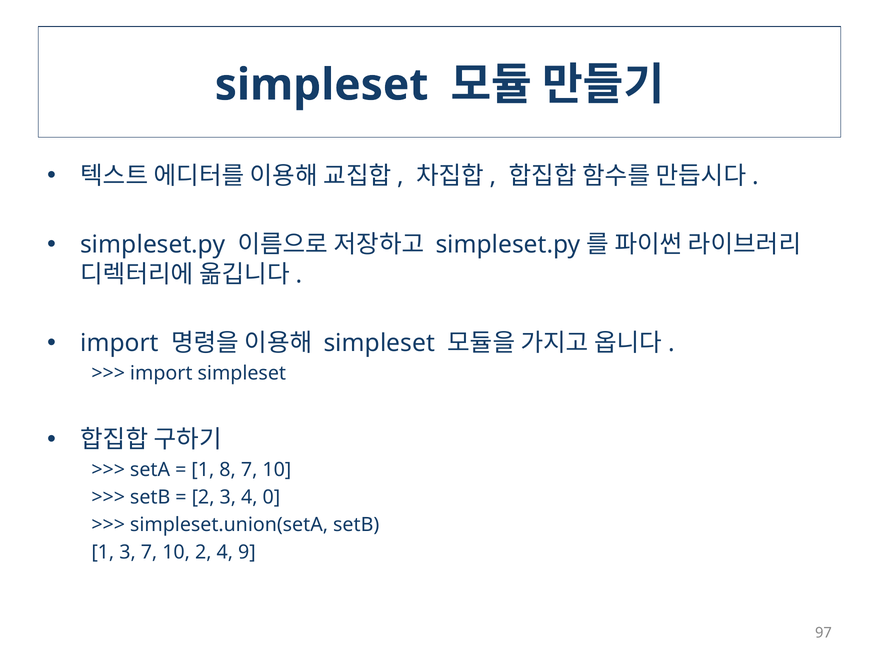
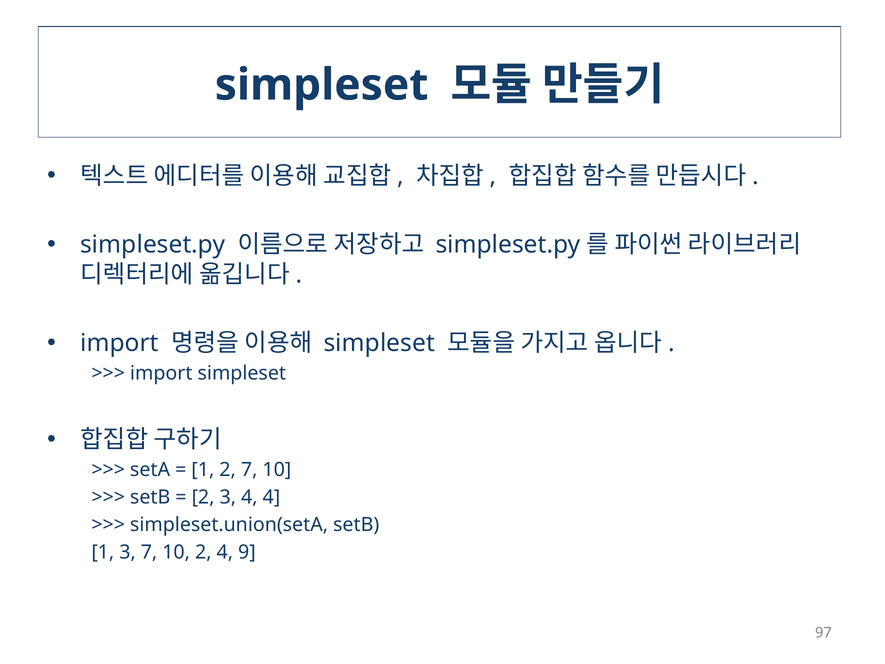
1 8: 8 -> 2
4 0: 0 -> 4
